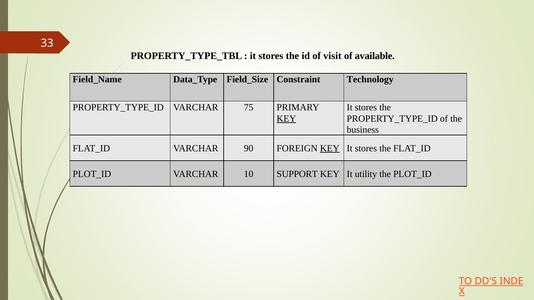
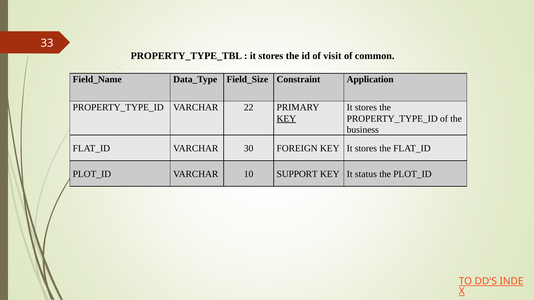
available: available -> common
Technology: Technology -> Application
75: 75 -> 22
90: 90 -> 30
KEY at (330, 148) underline: present -> none
utility: utility -> status
